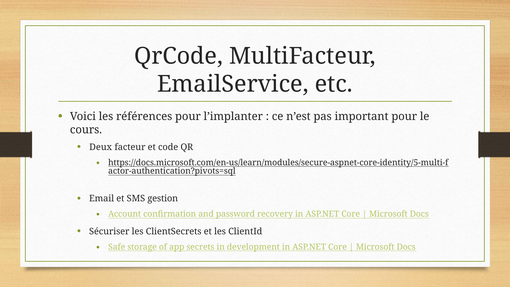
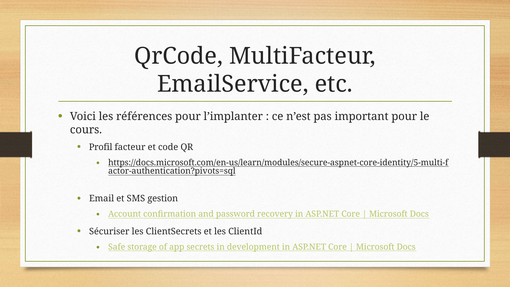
Deux: Deux -> Profil
